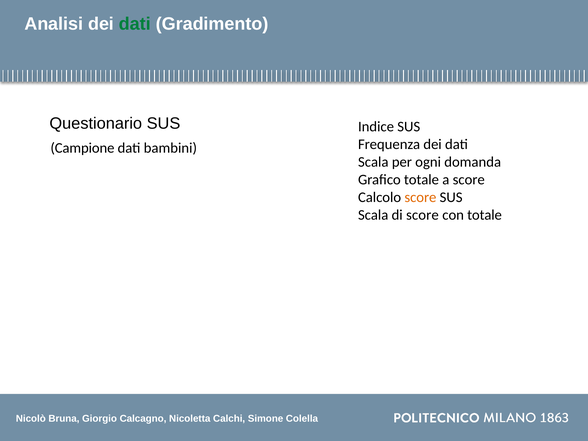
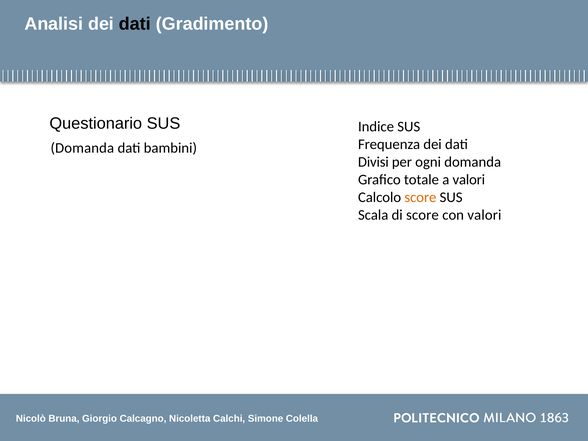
dati at (135, 24) colour: green -> black
Campione at (82, 148): Campione -> Domanda
Scala at (373, 162): Scala -> Divisi
a score: score -> valori
con totale: totale -> valori
